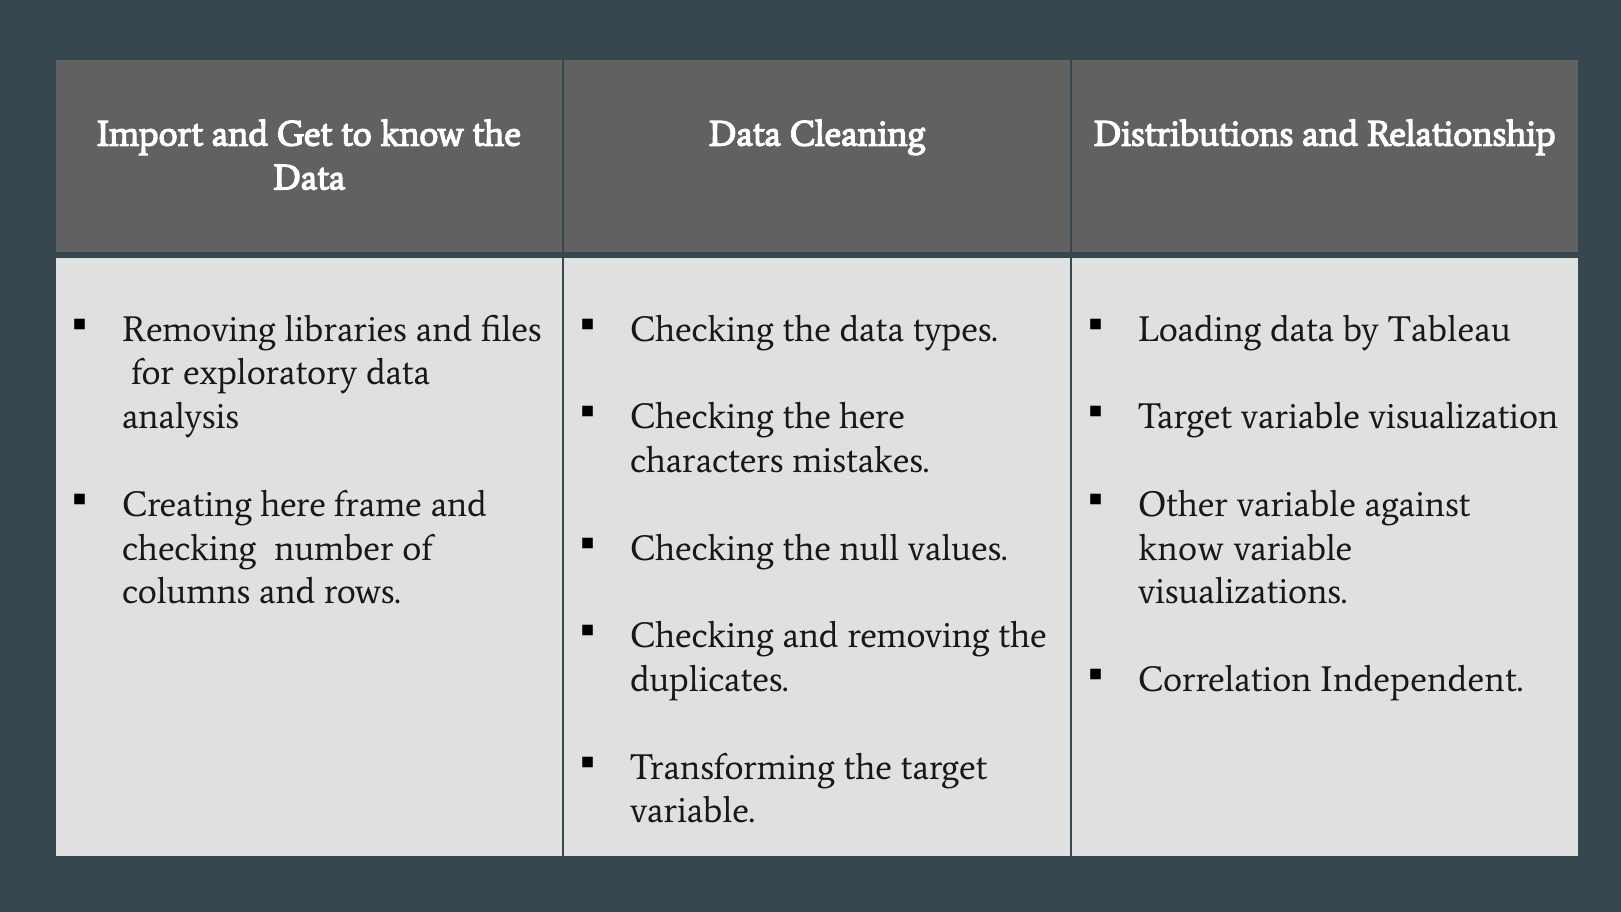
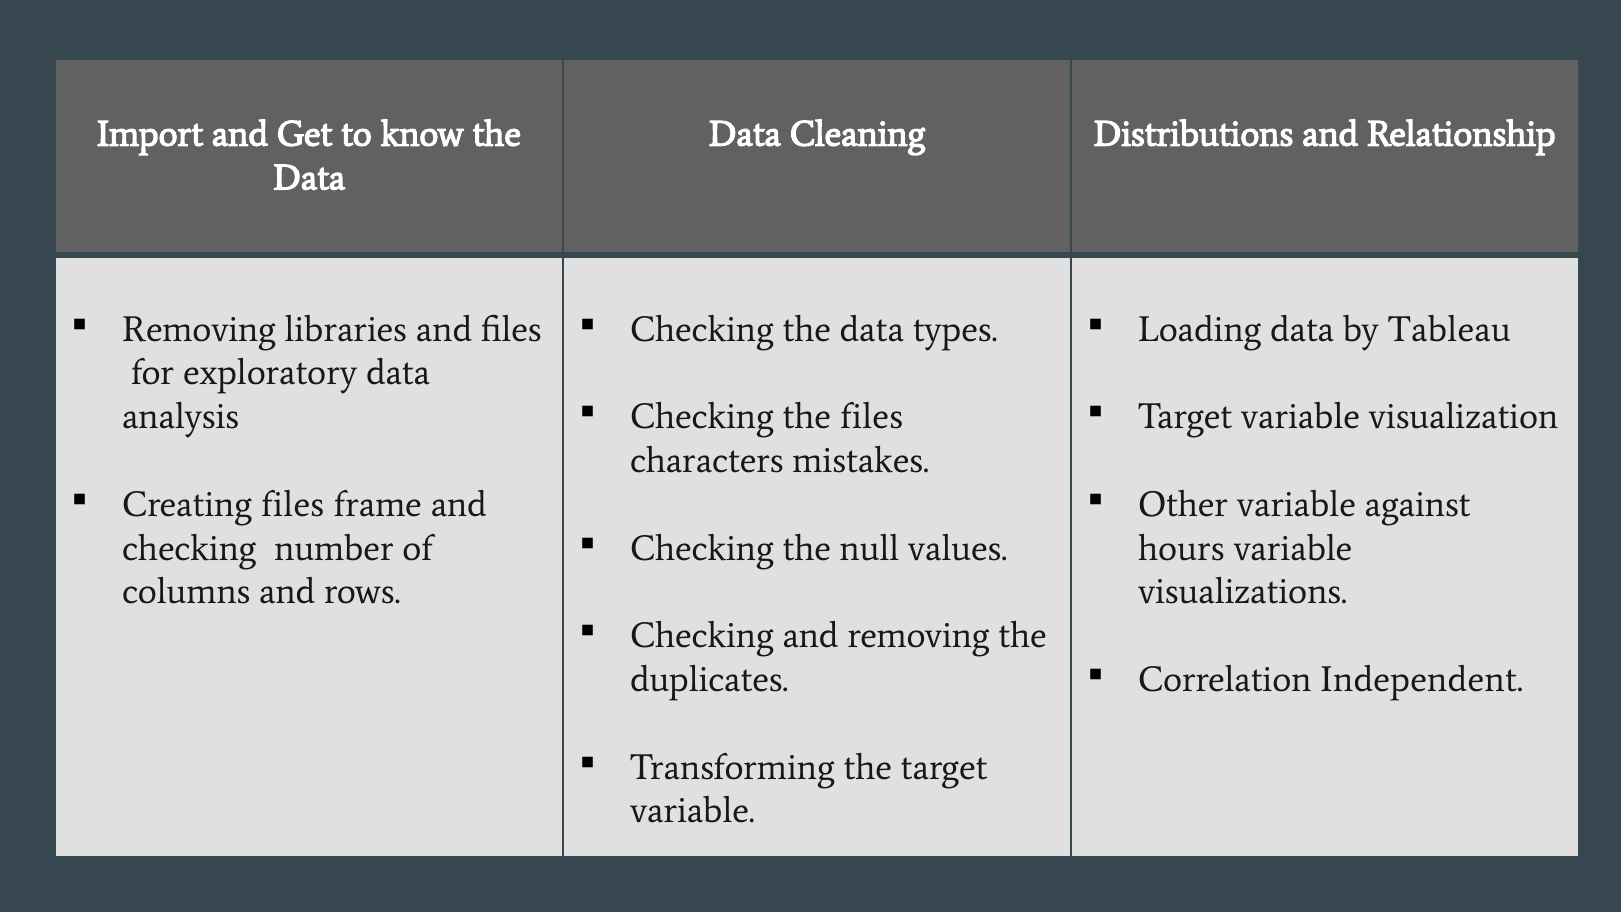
the here: here -> files
Creating here: here -> files
know at (1181, 548): know -> hours
